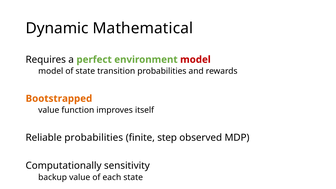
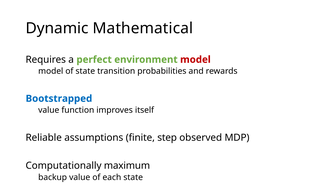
Bootstrapped colour: orange -> blue
Reliable probabilities: probabilities -> assumptions
sensitivity: sensitivity -> maximum
